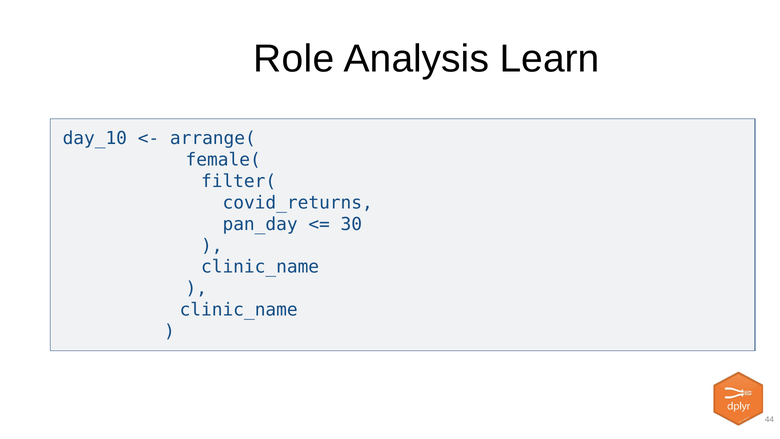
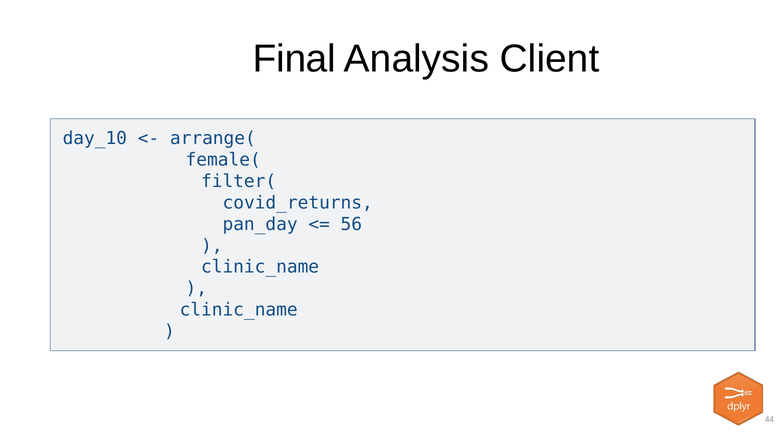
Role: Role -> Final
Learn: Learn -> Client
30: 30 -> 56
